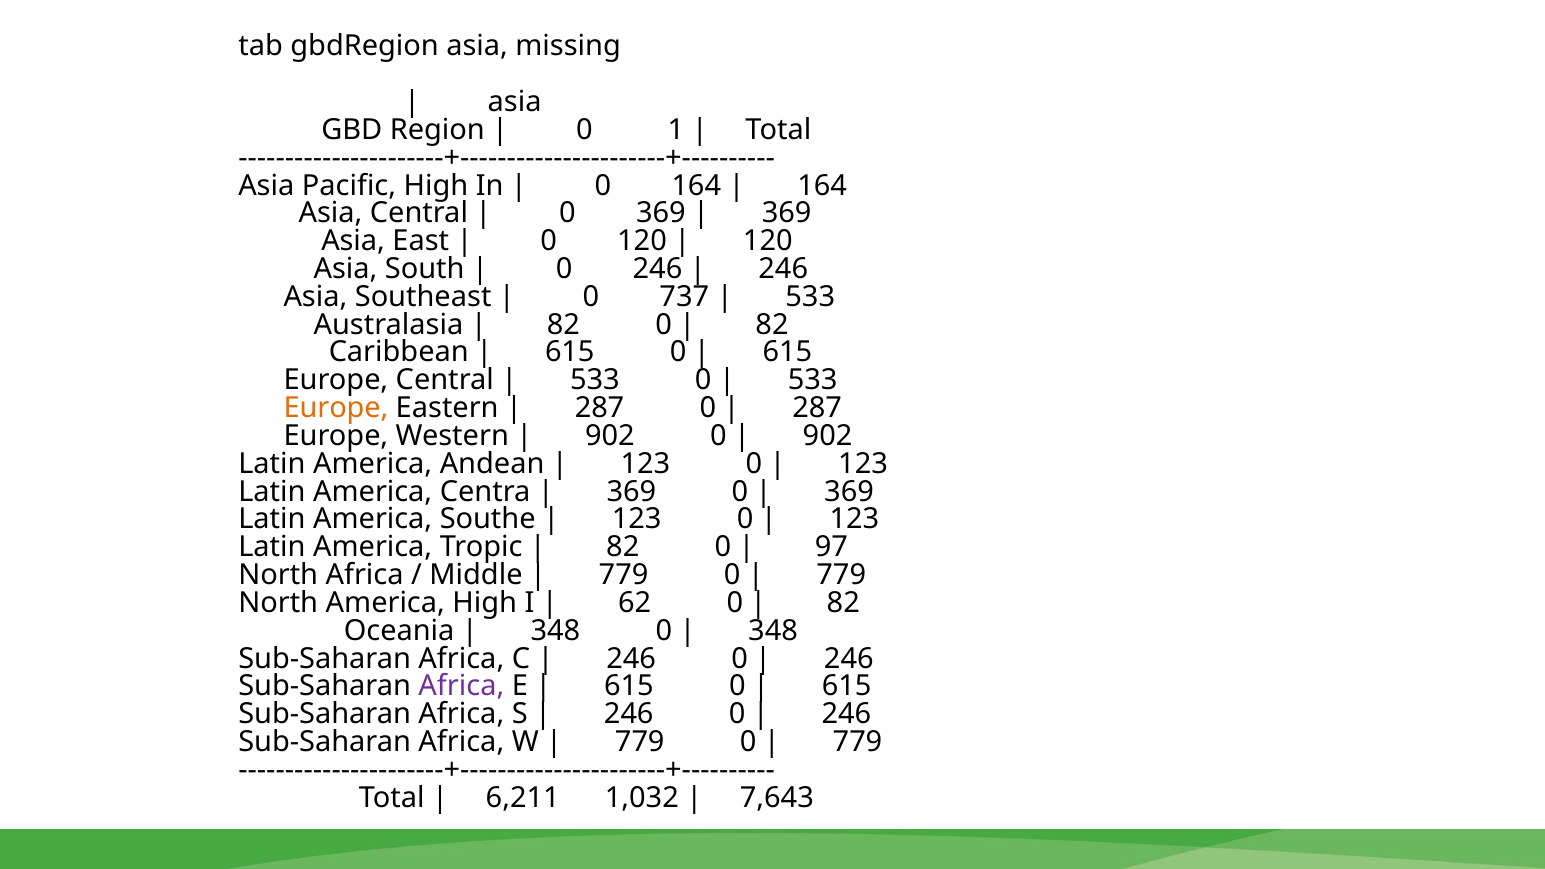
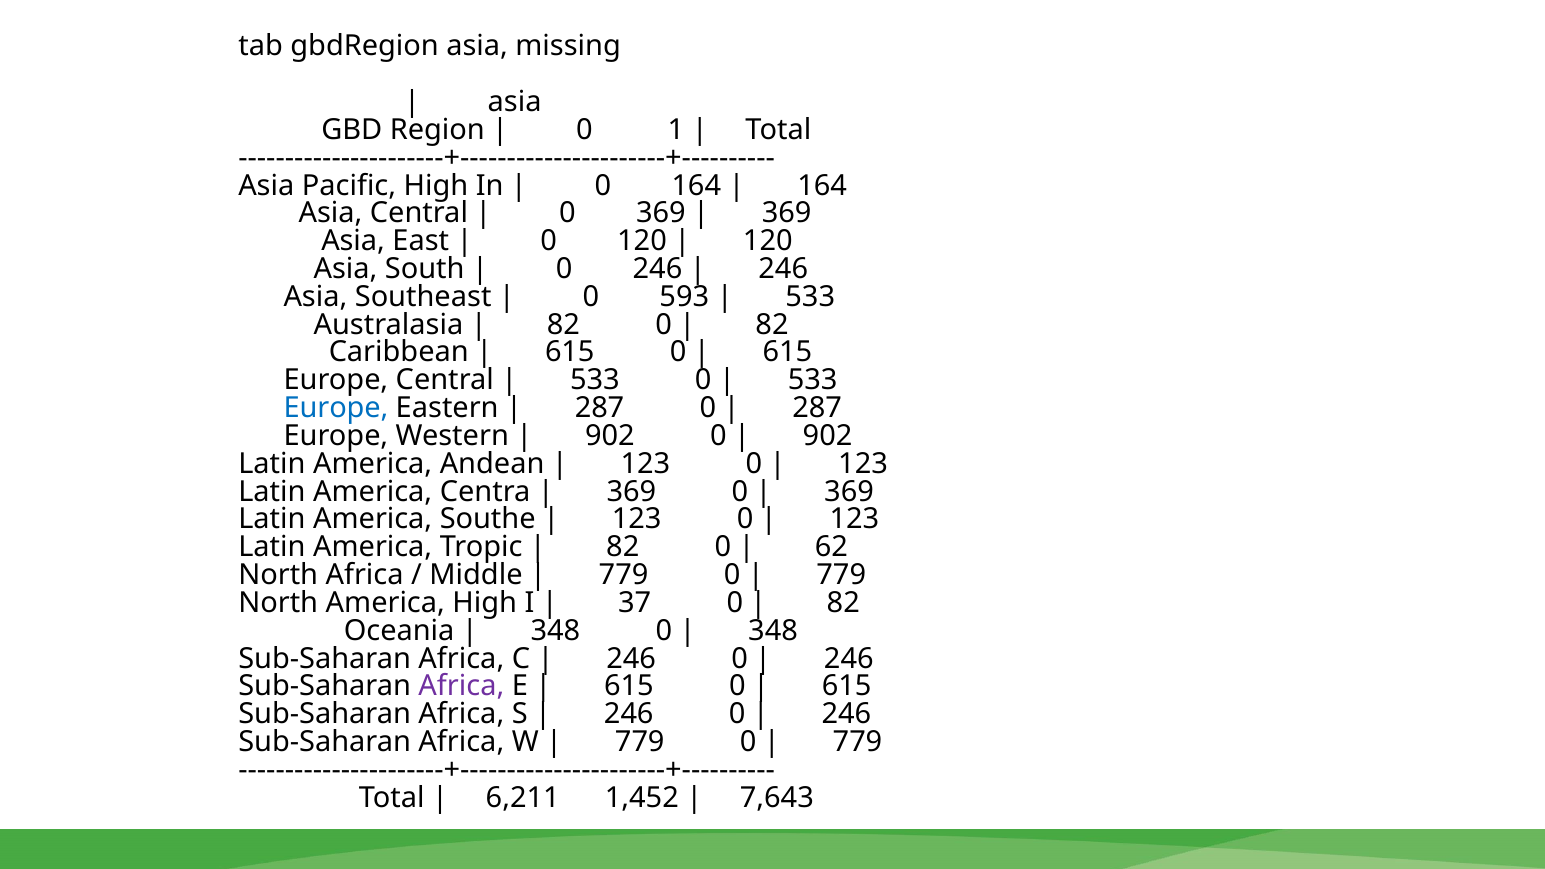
737: 737 -> 593
Europe at (336, 408) colour: orange -> blue
97: 97 -> 62
62: 62 -> 37
1,032: 1,032 -> 1,452
